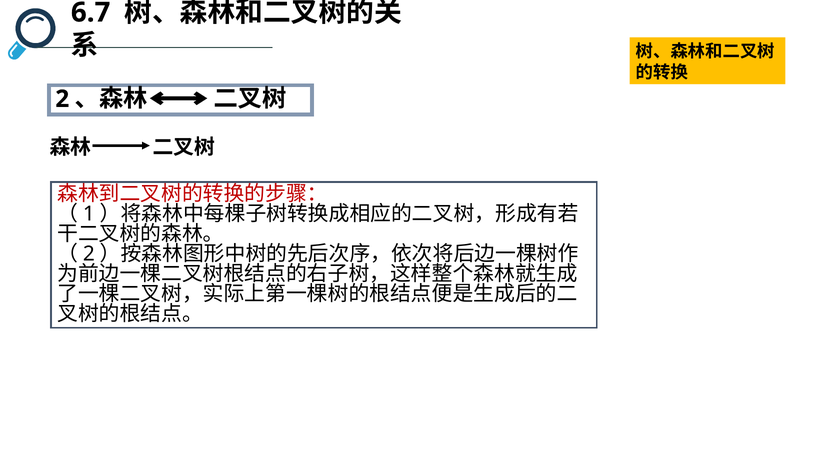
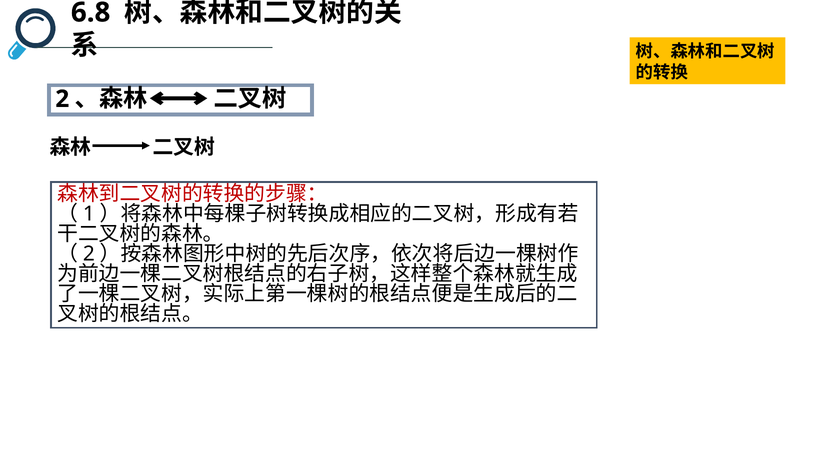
6.7: 6.7 -> 6.8
